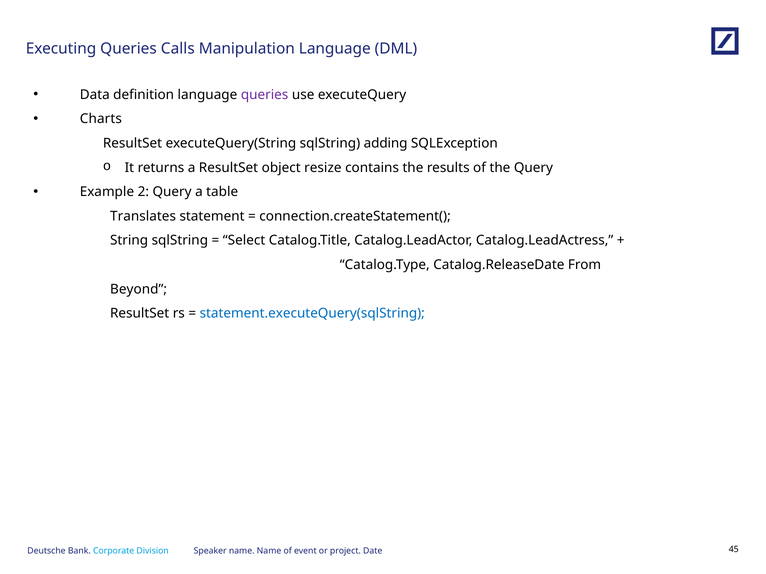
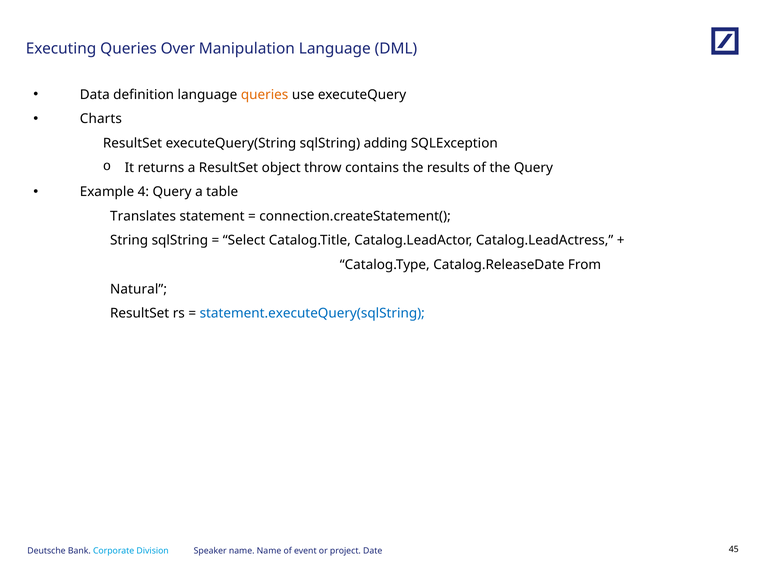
Calls: Calls -> Over
queries at (265, 95) colour: purple -> orange
resize: resize -> throw
2: 2 -> 4
Beyond: Beyond -> Natural
